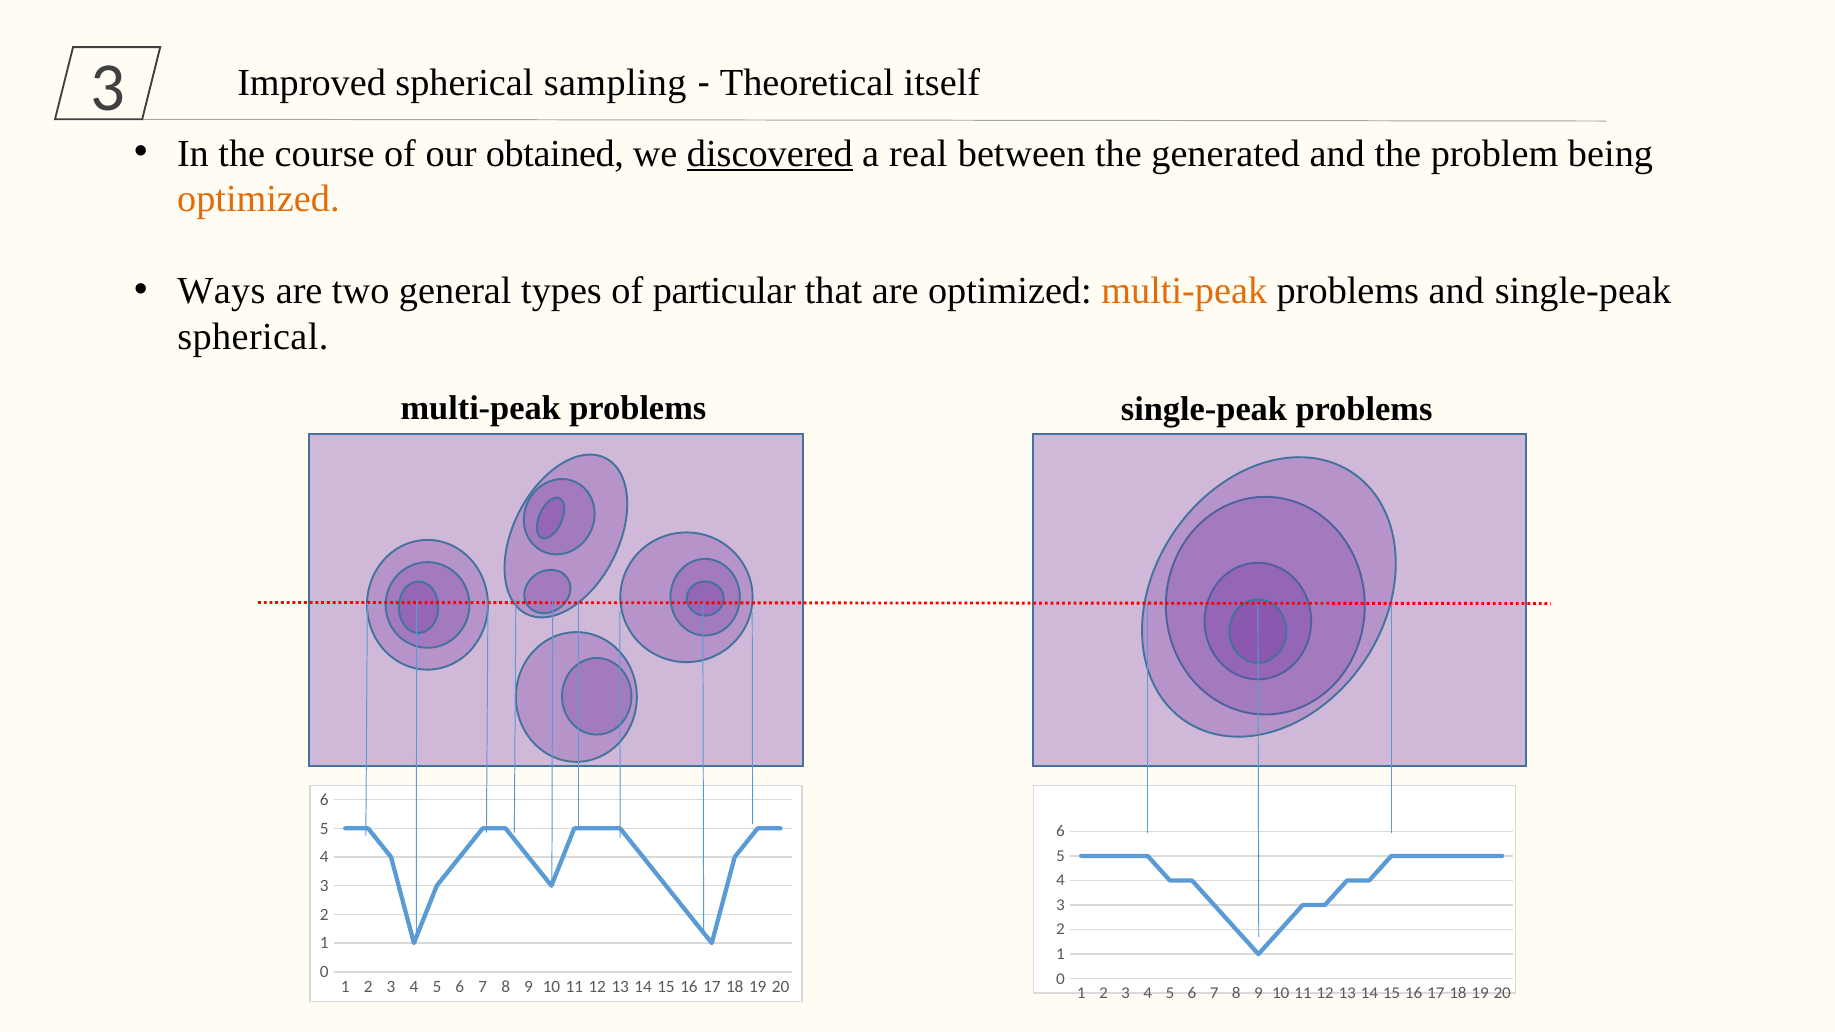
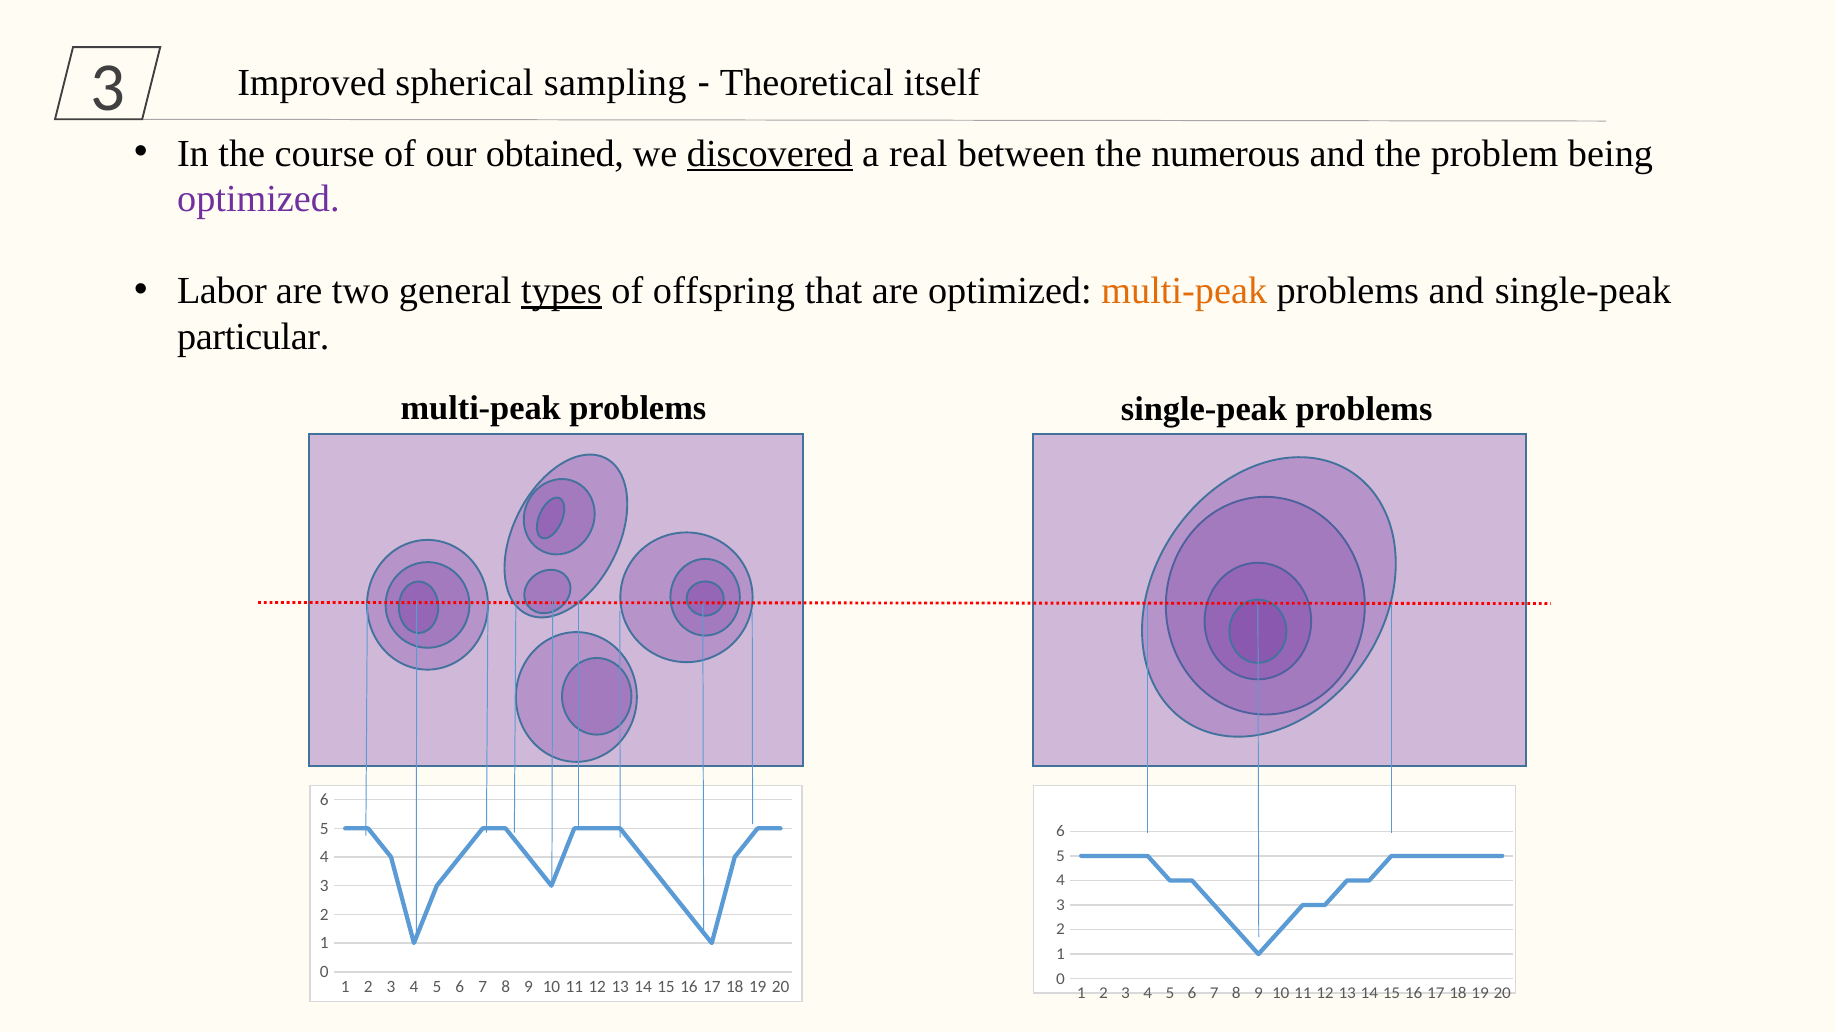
generated: generated -> numerous
optimized at (258, 199) colour: orange -> purple
Ways: Ways -> Labor
types underline: none -> present
particular: particular -> offspring
spherical at (253, 337): spherical -> particular
